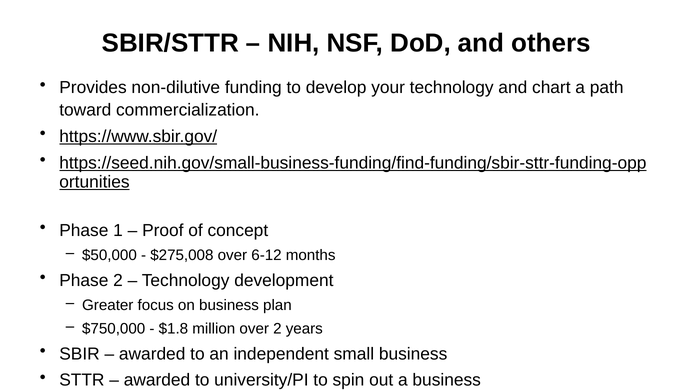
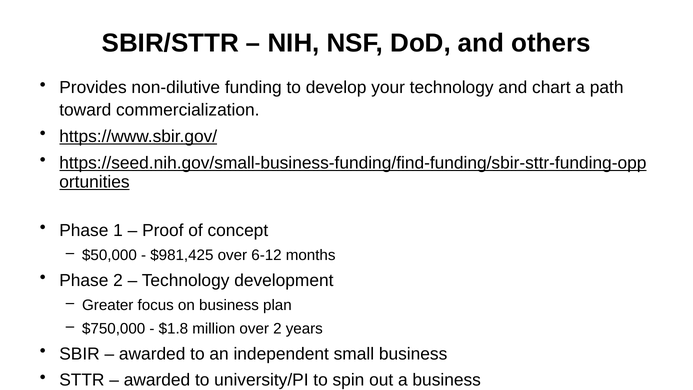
$275,008: $275,008 -> $981,425
